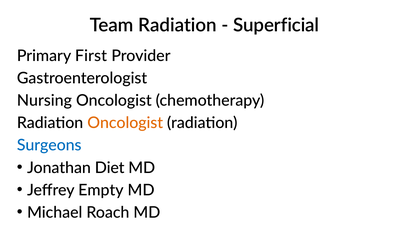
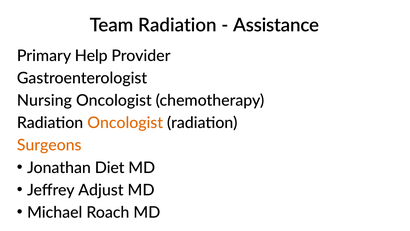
Superficial: Superficial -> Assistance
First: First -> Help
Surgeons colour: blue -> orange
Empty: Empty -> Adjust
